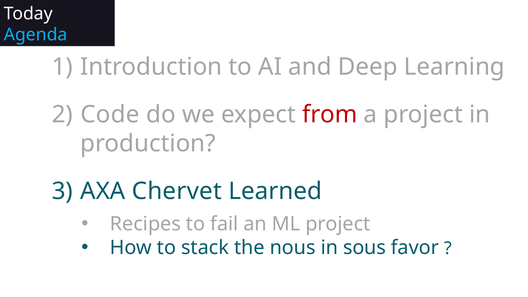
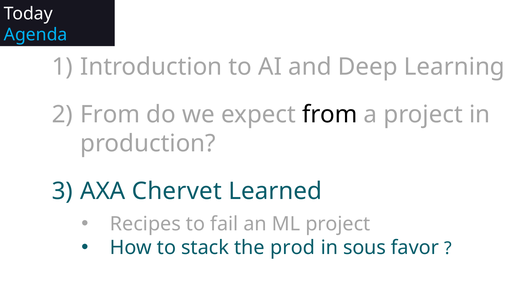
Code at (110, 115): Code -> From
from at (330, 115) colour: red -> black
nous: nous -> prod
